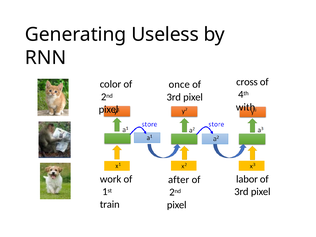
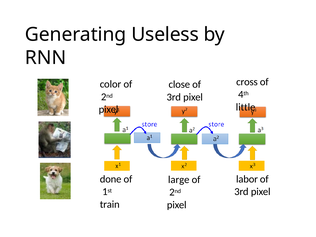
once: once -> close
with: with -> little
work: work -> done
after: after -> large
